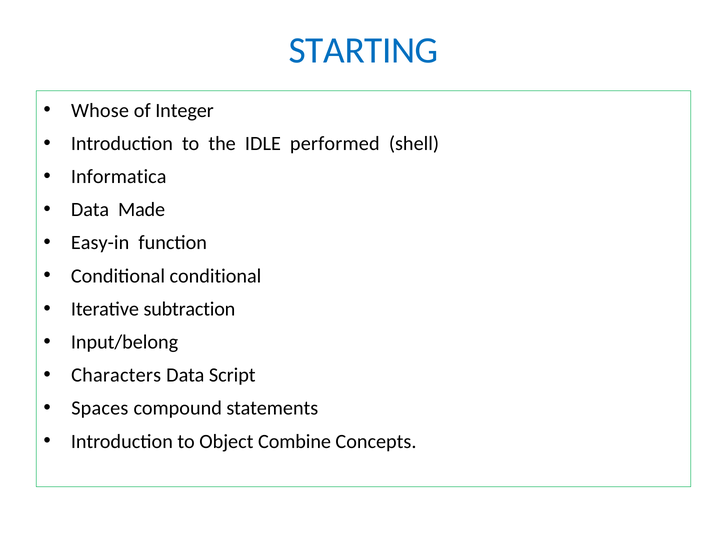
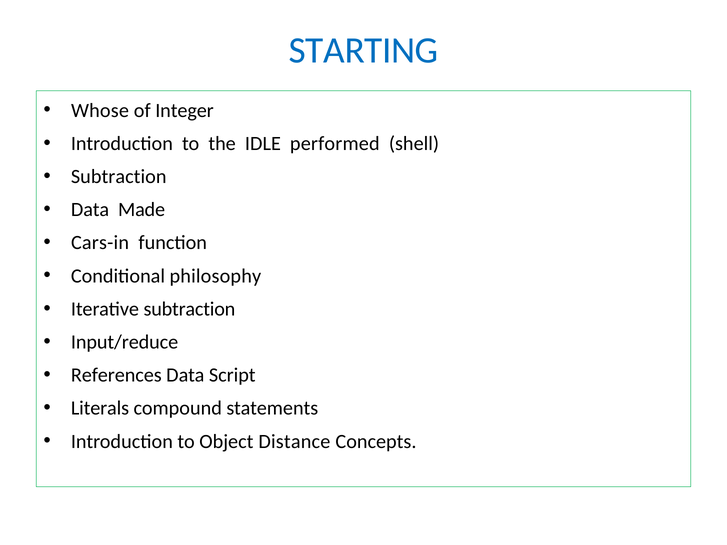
Informatica at (119, 177): Informatica -> Subtraction
Easy-in: Easy-in -> Cars-in
Conditional conditional: conditional -> philosophy
Input/belong: Input/belong -> Input/reduce
Characters: Characters -> References
Spaces: Spaces -> Literals
Combine: Combine -> Distance
